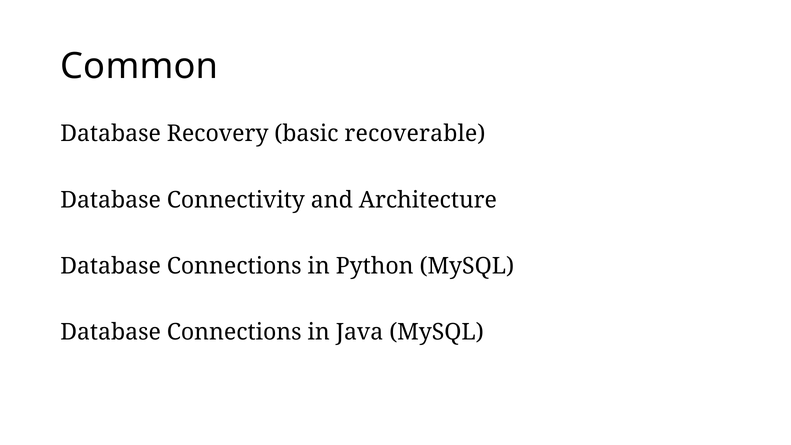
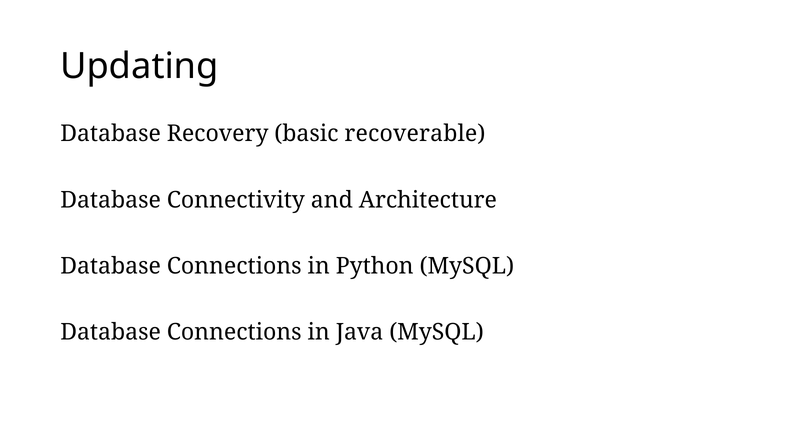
Common: Common -> Updating
